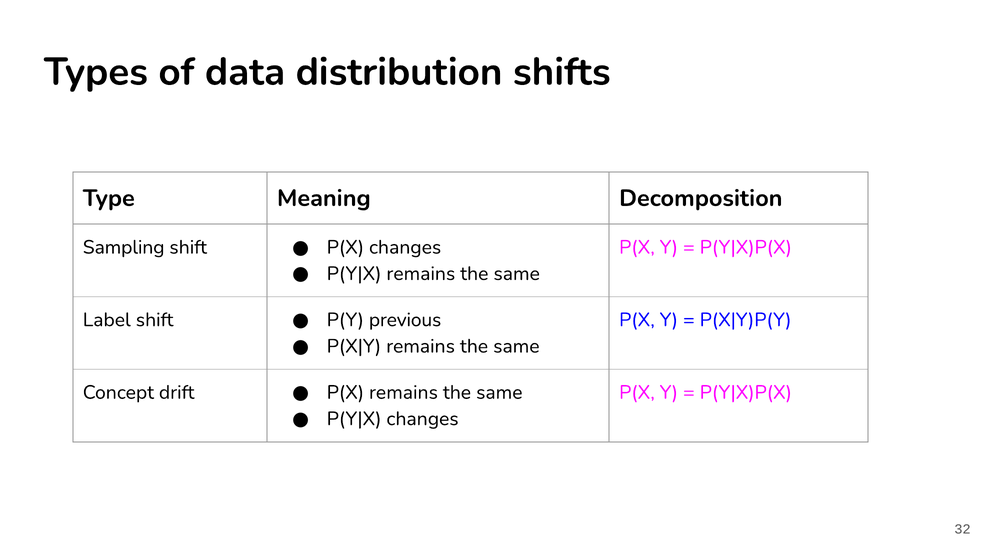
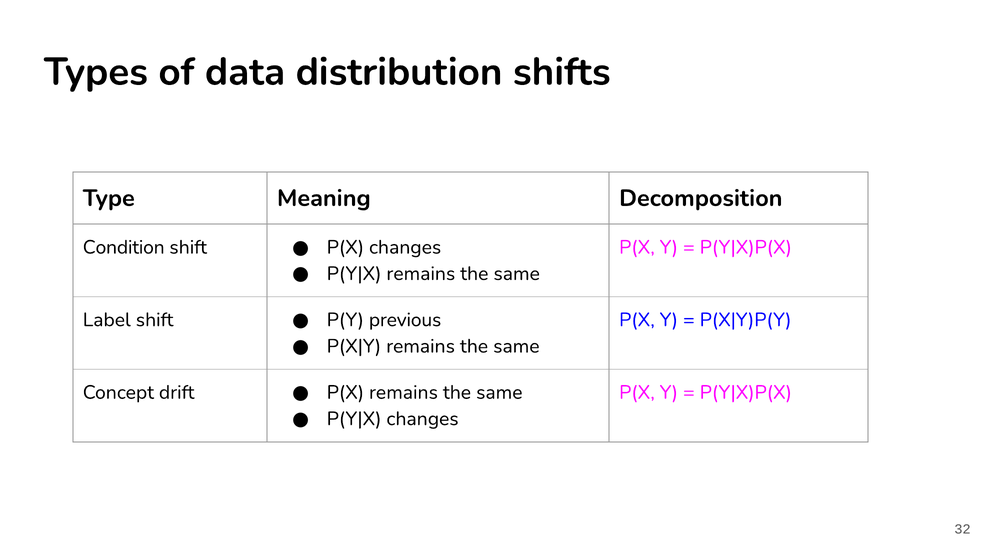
Sampling: Sampling -> Condition
